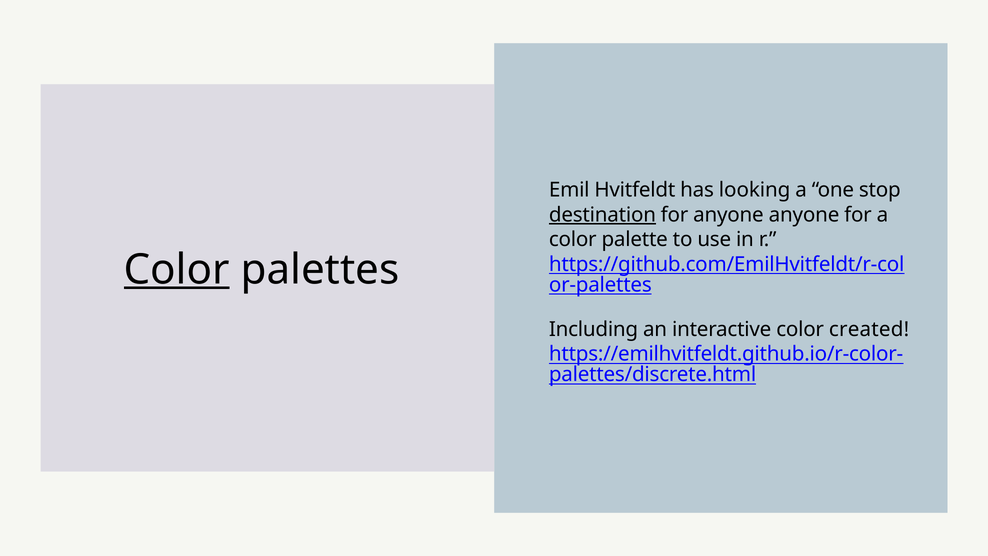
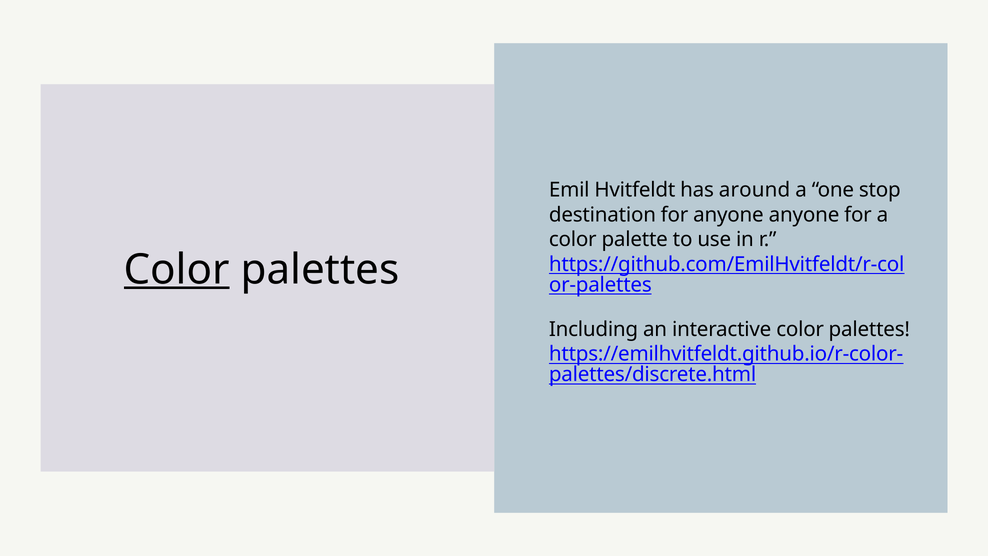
looking: looking -> around
destination underline: present -> none
interactive color created: created -> palettes
